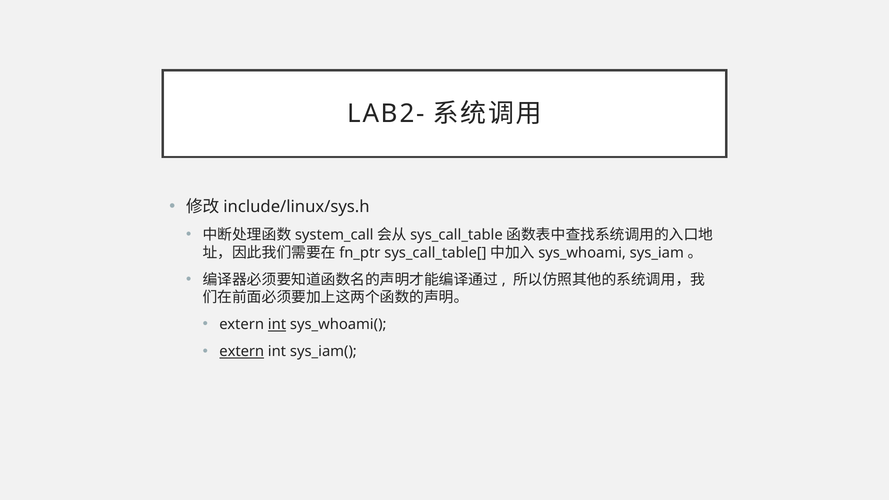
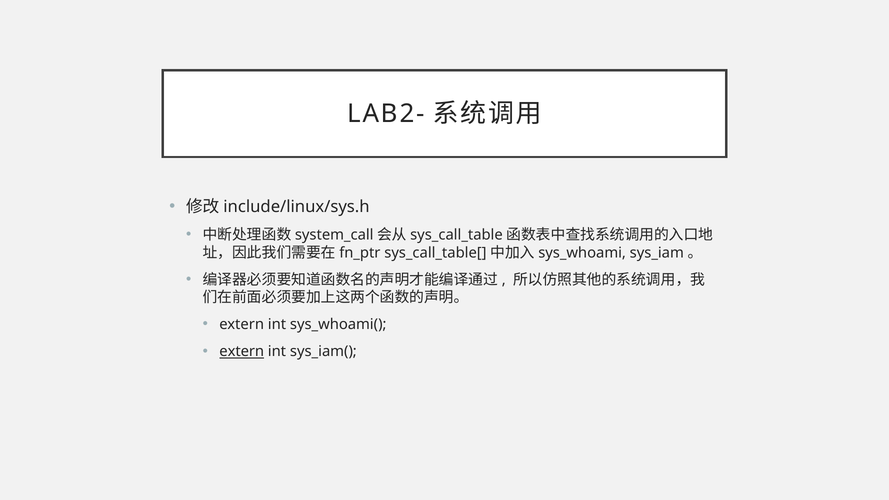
int at (277, 324) underline: present -> none
